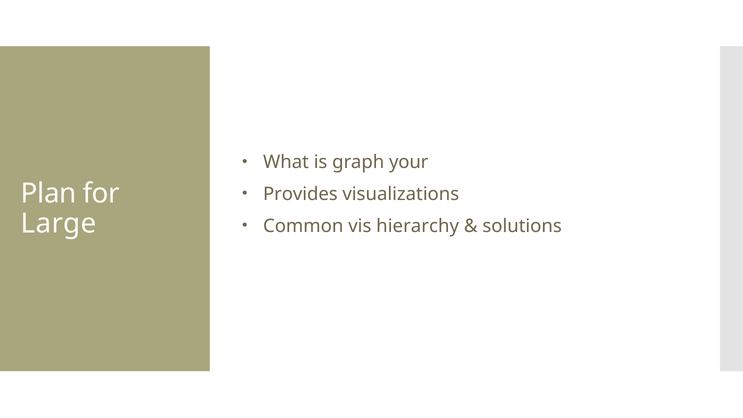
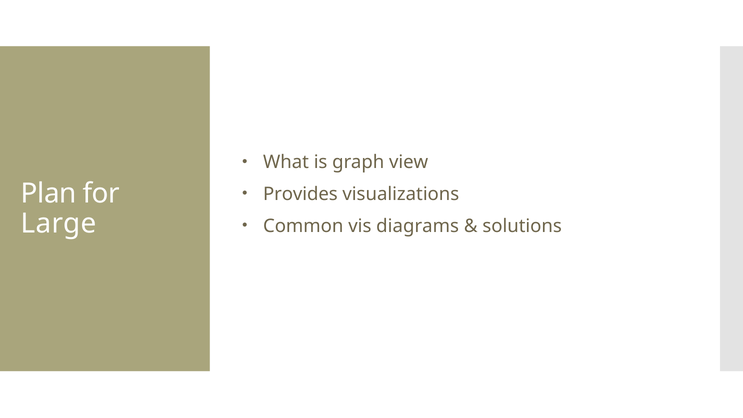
your: your -> view
hierarchy: hierarchy -> diagrams
